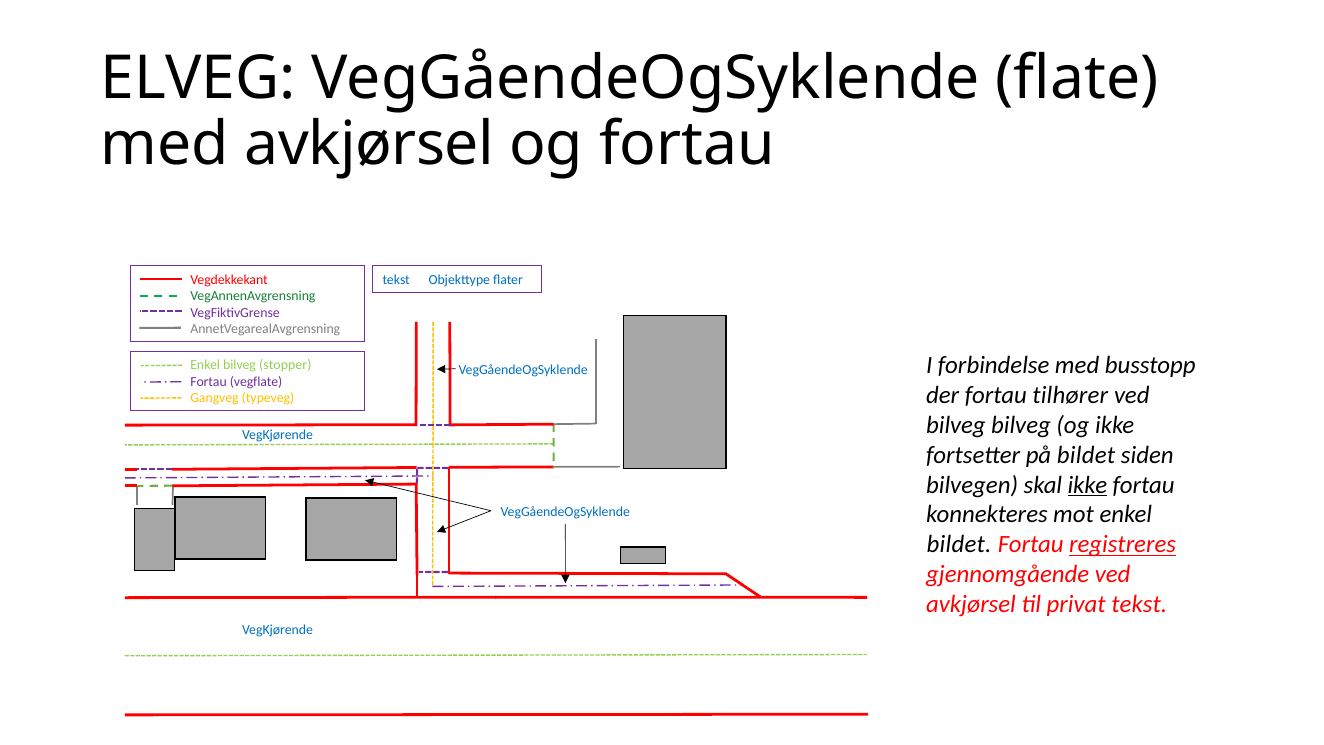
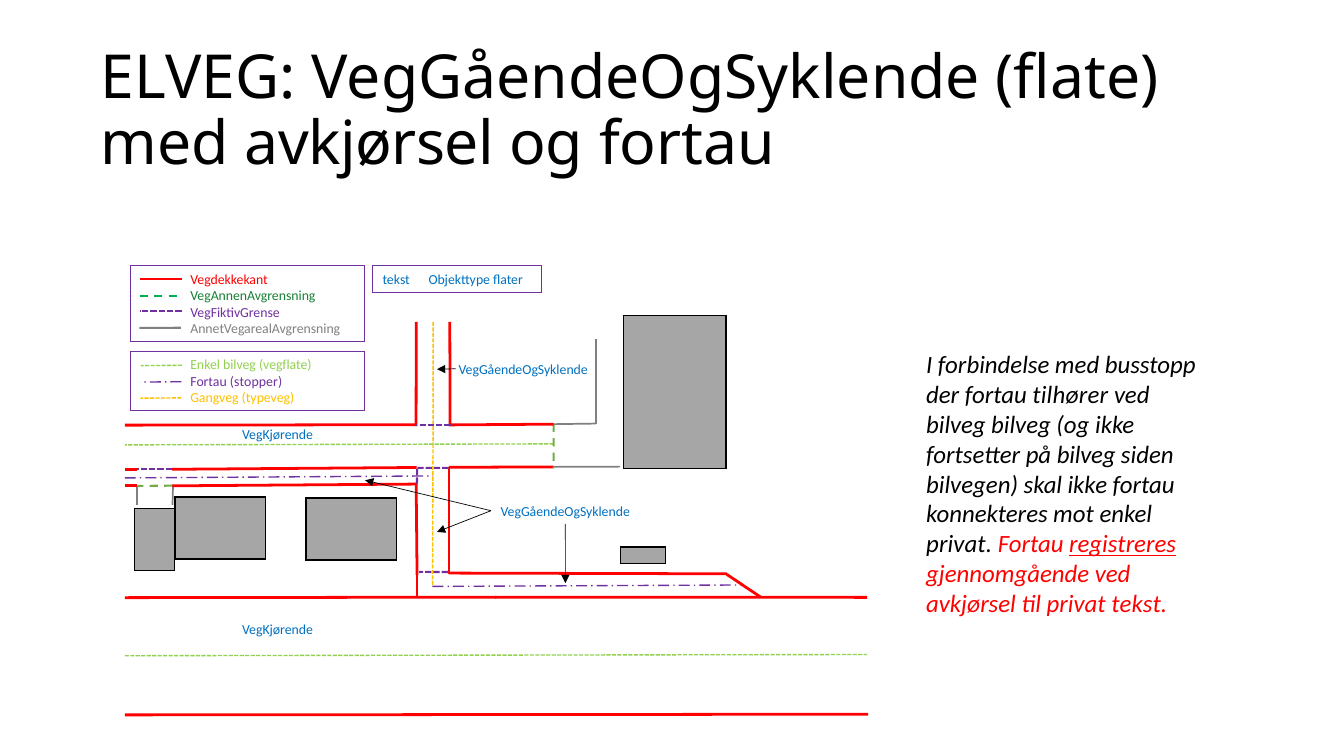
stopper: stopper -> vegflate
vegflate: vegflate -> stopper
på bildet: bildet -> bilveg
ikke at (1087, 485) underline: present -> none
bildet at (959, 544): bildet -> privat
